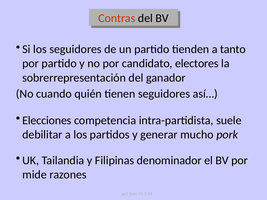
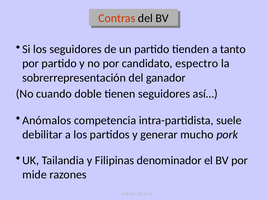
electores: electores -> espectro
quién: quién -> doble
Elecciones: Elecciones -> Anómalos
